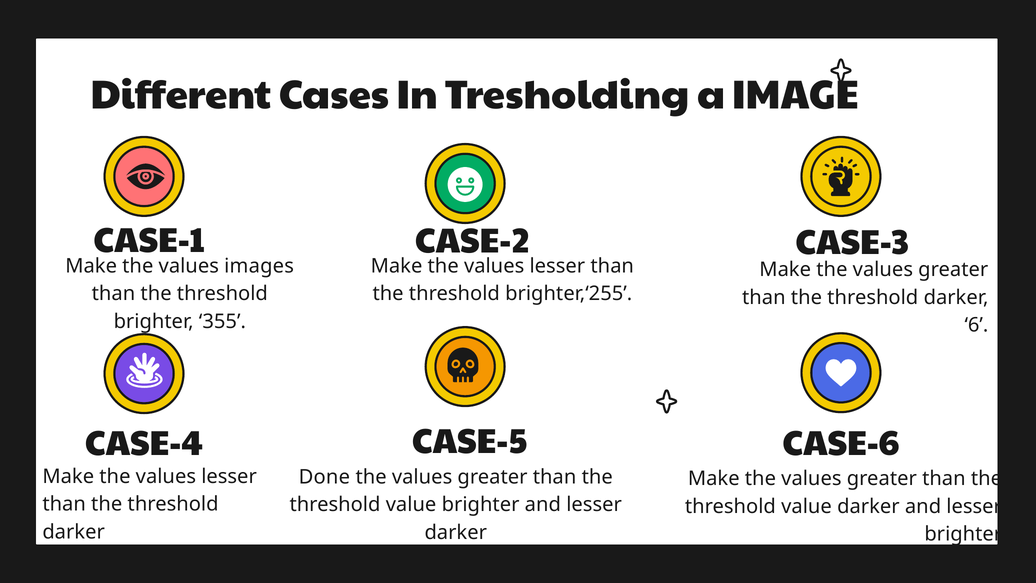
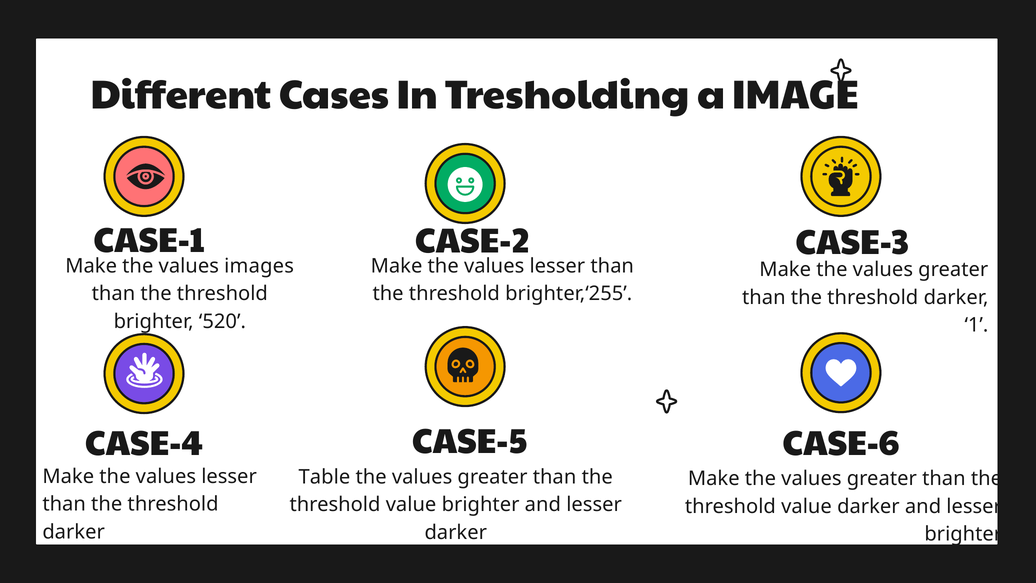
355: 355 -> 520
6: 6 -> 1
Done: Done -> Table
